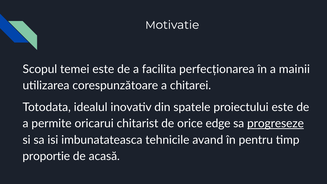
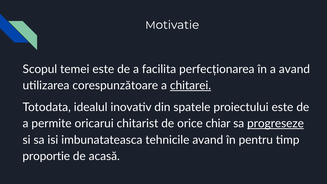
a mainii: mainii -> avand
chitarei underline: none -> present
edge: edge -> chiar
